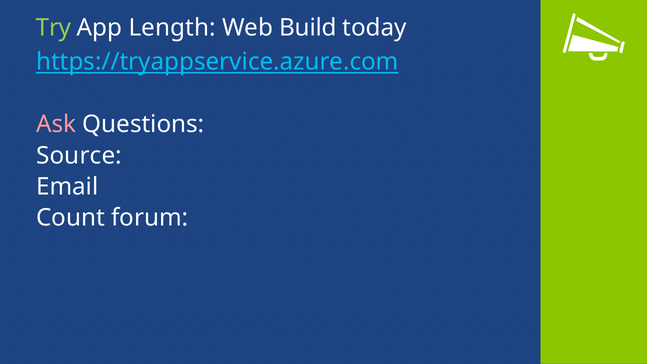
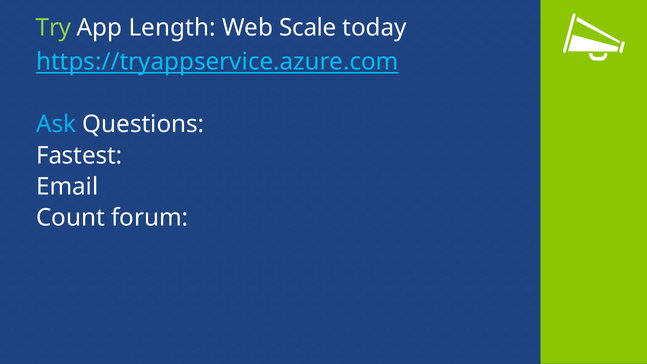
Build: Build -> Scale
Ask colour: pink -> light blue
Source: Source -> Fastest
